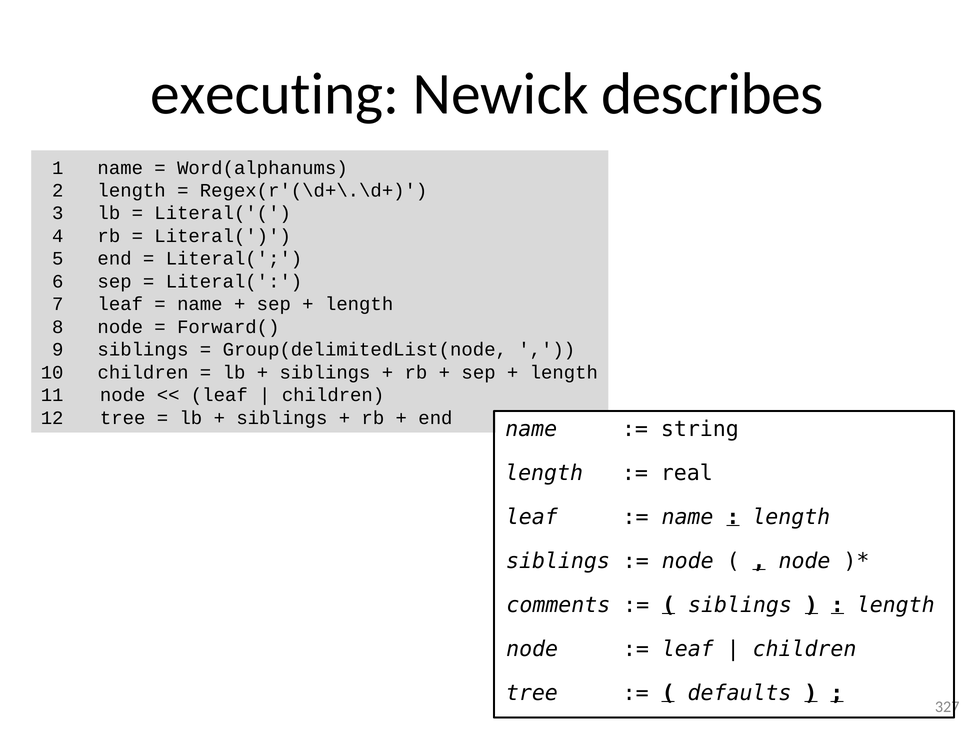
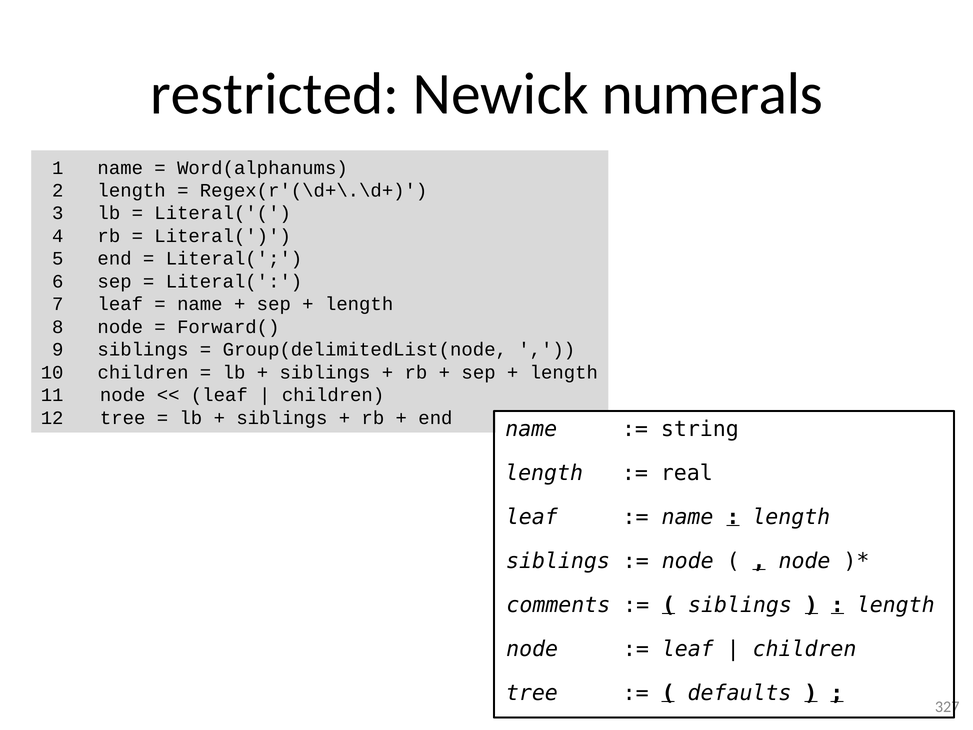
executing: executing -> restricted
describes: describes -> numerals
